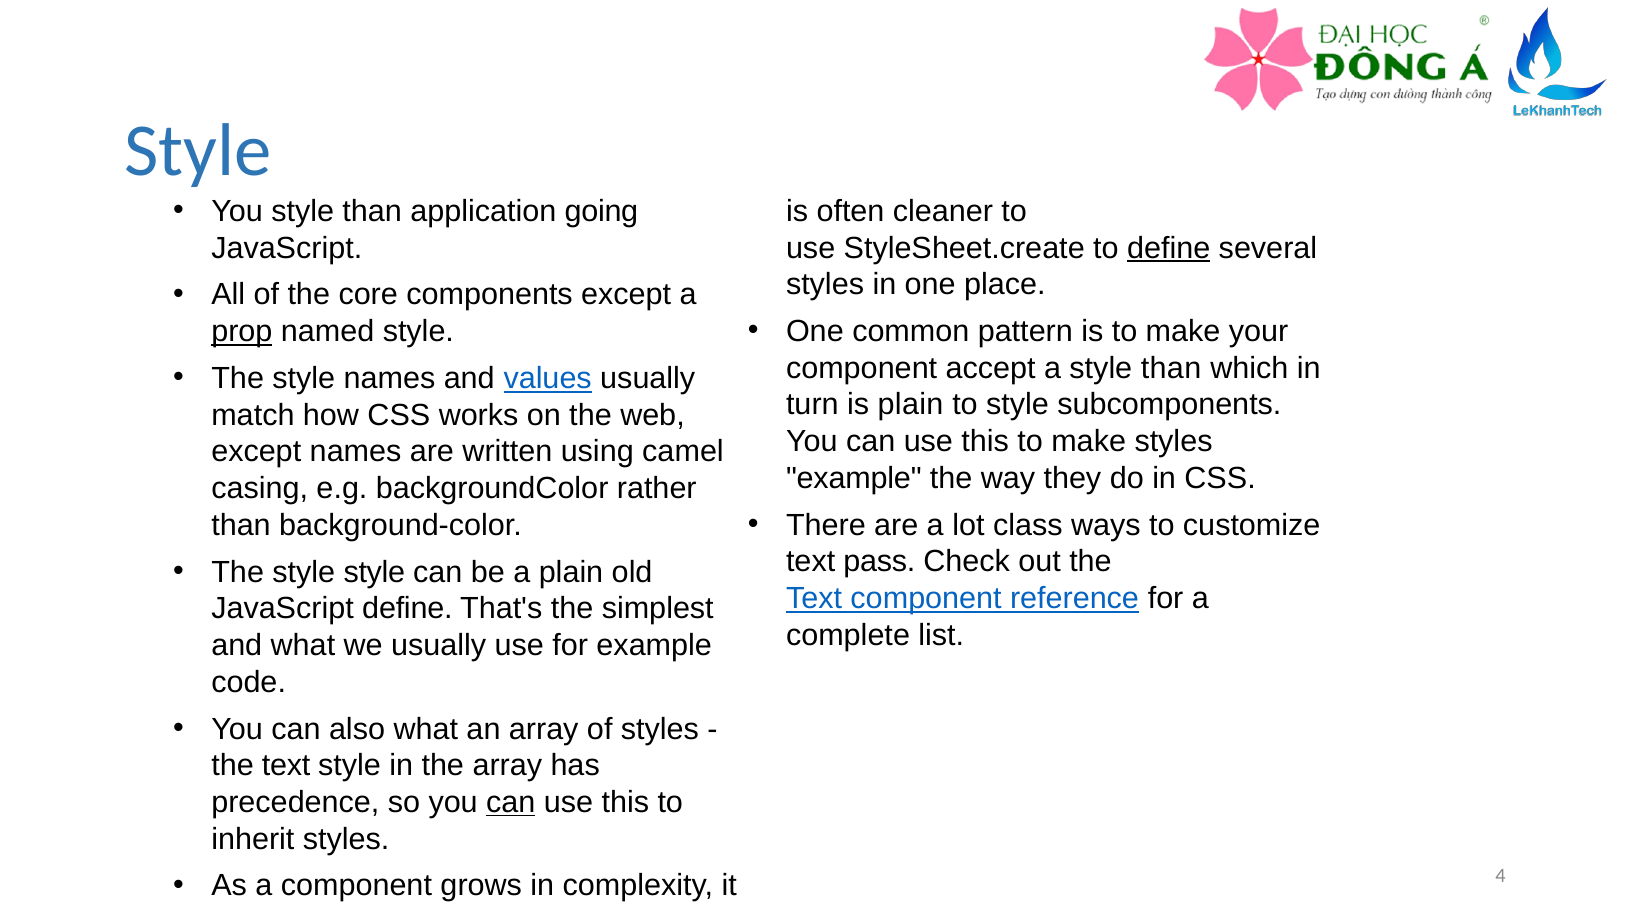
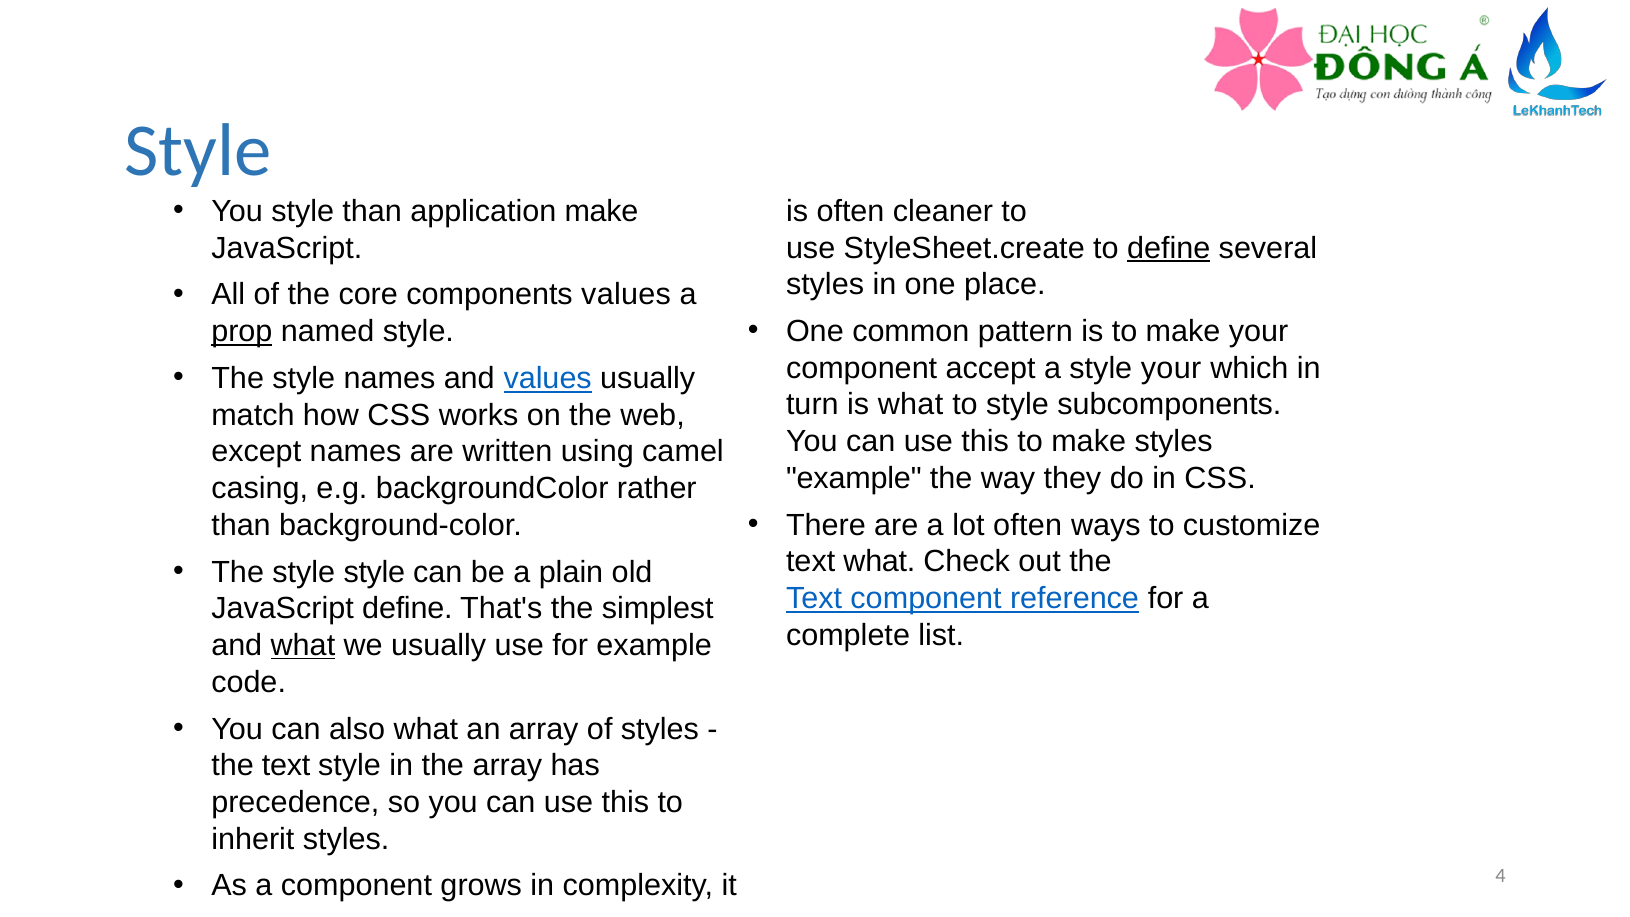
application going: going -> make
components except: except -> values
a style than: than -> your
is plain: plain -> what
lot class: class -> often
text pass: pass -> what
what at (303, 645) underline: none -> present
can at (511, 802) underline: present -> none
